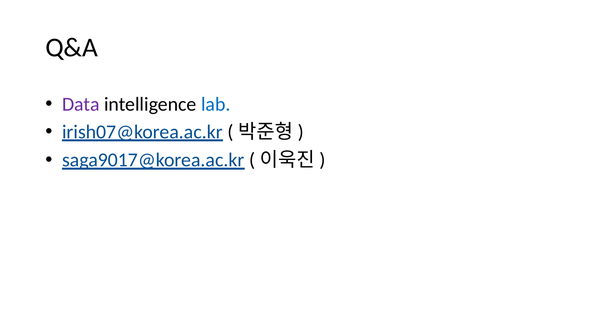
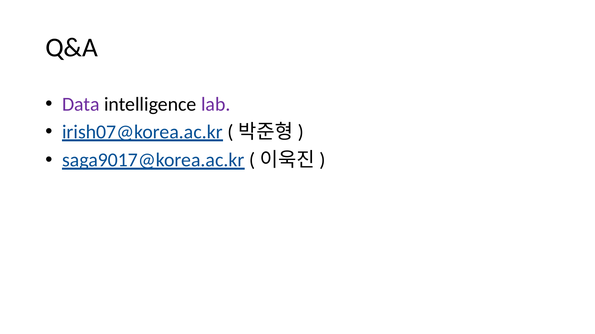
lab colour: blue -> purple
